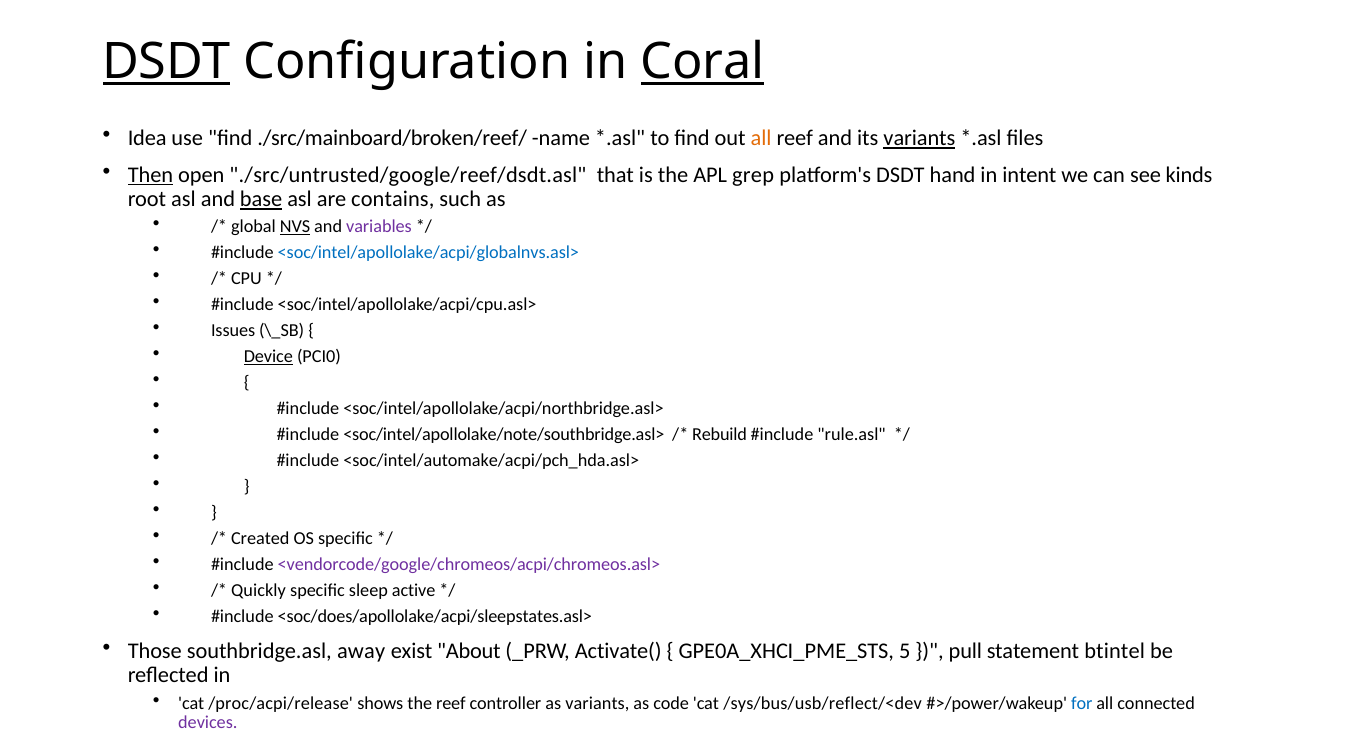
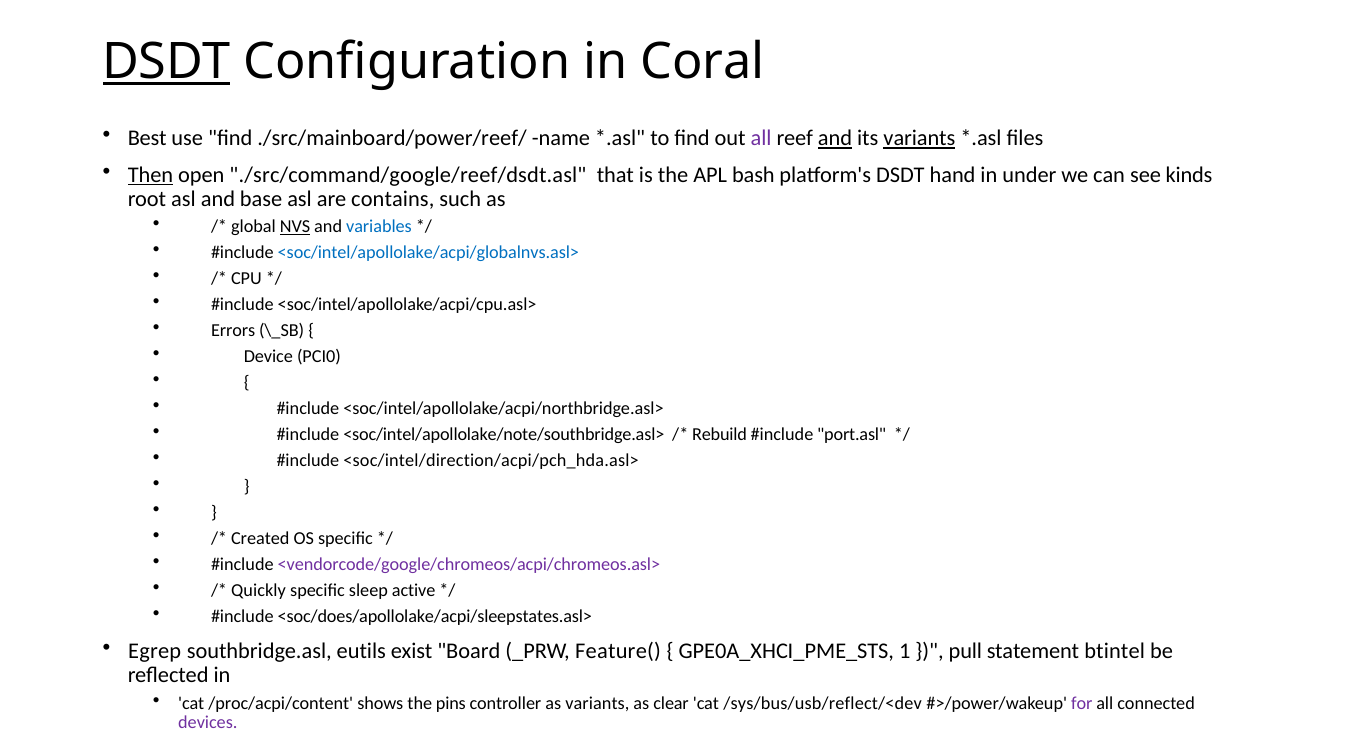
Coral underline: present -> none
Idea: Idea -> Best
./src/mainboard/broken/reef/: ./src/mainboard/broken/reef/ -> ./src/mainboard/power/reef/
all at (761, 138) colour: orange -> purple
and at (835, 138) underline: none -> present
./src/untrusted/google/reef/dsdt.asl: ./src/untrusted/google/reef/dsdt.asl -> ./src/command/google/reef/dsdt.asl
grep: grep -> bash
intent: intent -> under
base underline: present -> none
variables colour: purple -> blue
Issues: Issues -> Errors
Device underline: present -> none
rule.asl: rule.asl -> port.asl
<soc/intel/automake/acpi/pch_hda.asl>: <soc/intel/automake/acpi/pch_hda.asl> -> <soc/intel/direction/acpi/pch_hda.asl>
Those: Those -> Egrep
away: away -> eutils
About: About -> Board
Activate(: Activate( -> Feature(
5: 5 -> 1
/proc/acpi/release: /proc/acpi/release -> /proc/acpi/content
the reef: reef -> pins
code: code -> clear
for colour: blue -> purple
